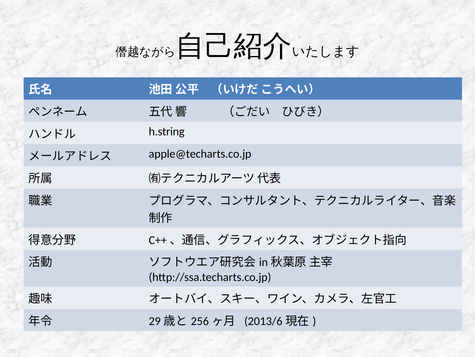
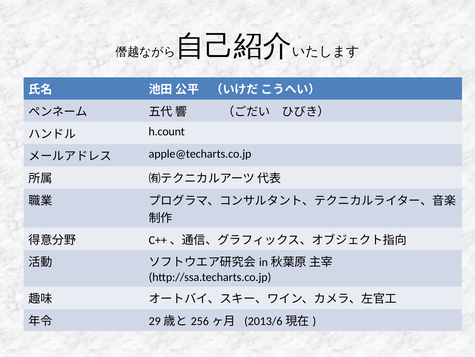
h.string: h.string -> h.count
